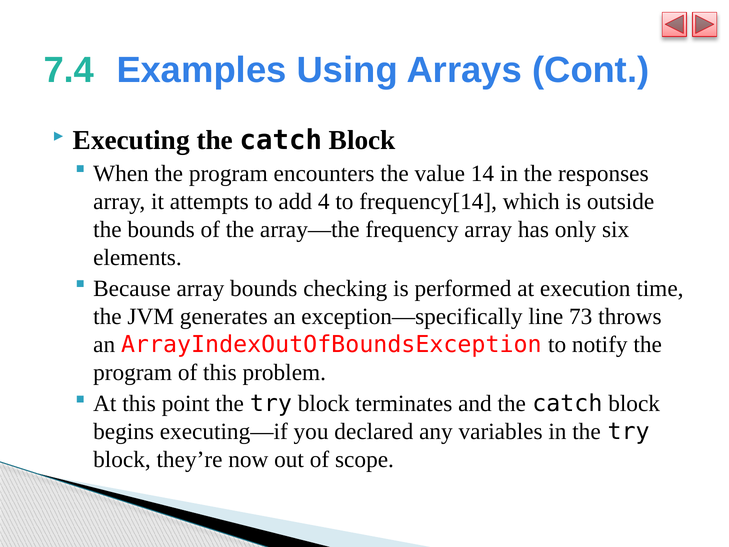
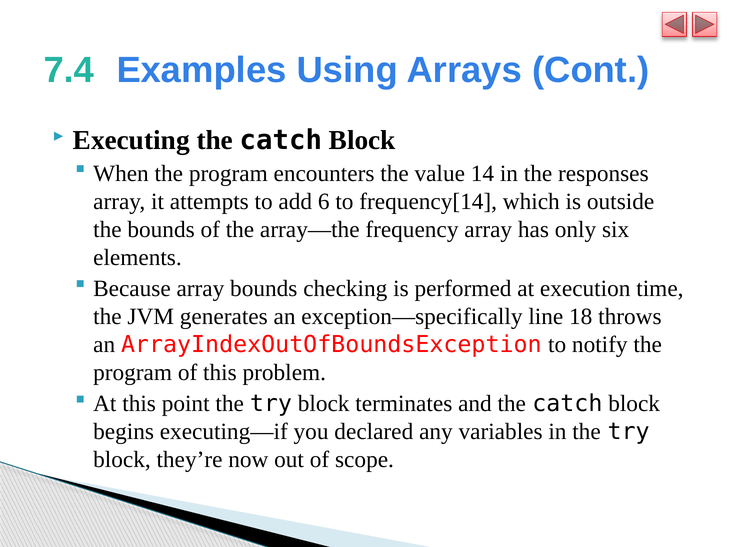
4: 4 -> 6
73: 73 -> 18
